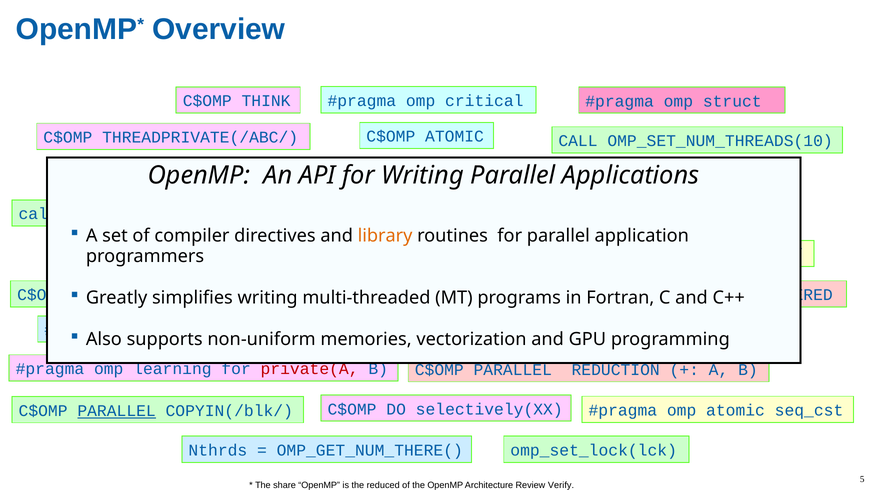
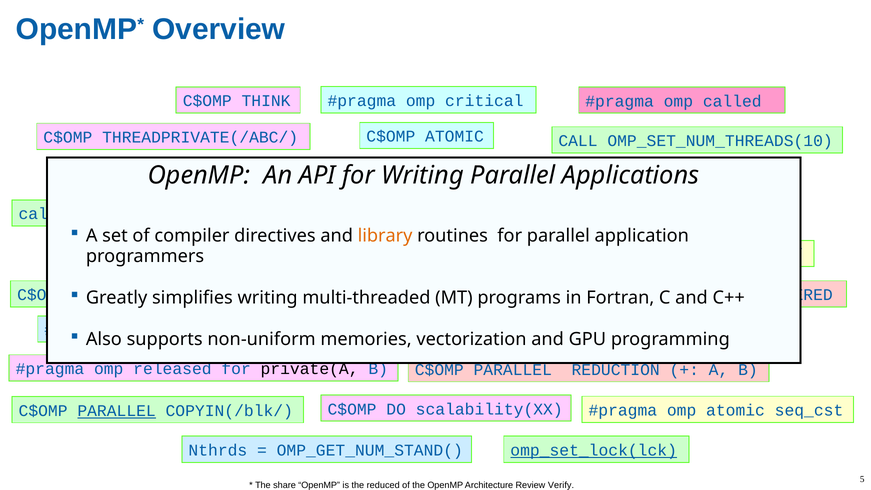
struct: struct -> called
learning: learning -> released
private(A colour: red -> black
selectively(XX: selectively(XX -> scalability(XX
OMP_GET_NUM_THERE(: OMP_GET_NUM_THERE( -> OMP_GET_NUM_STAND(
omp_set_lock(lck underline: none -> present
